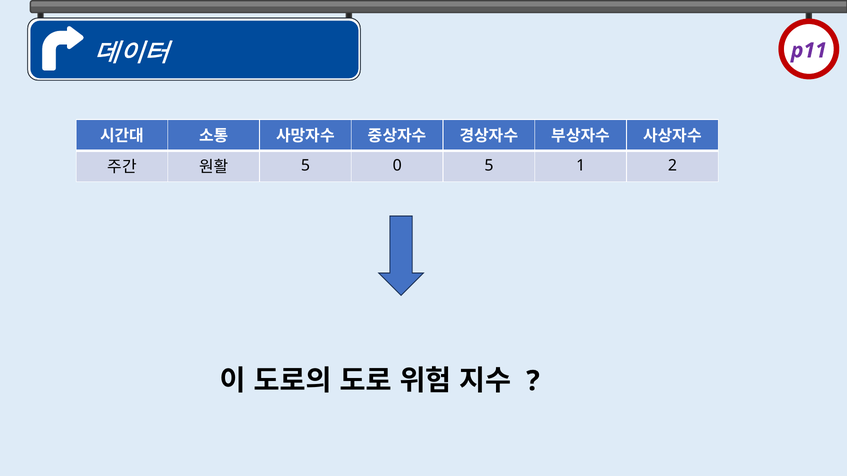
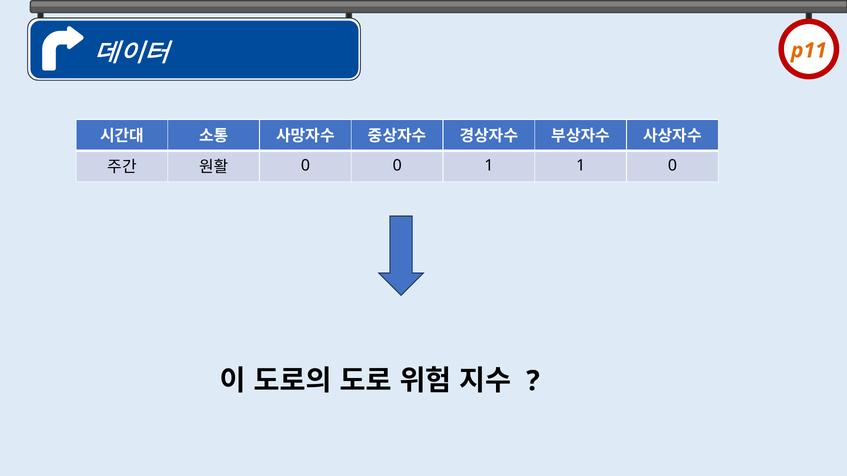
p11 colour: purple -> orange
5 at (306, 166): 5 -> 0
0 5: 5 -> 1
1 2: 2 -> 0
